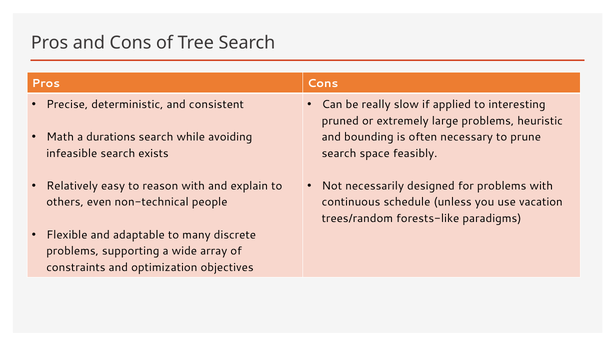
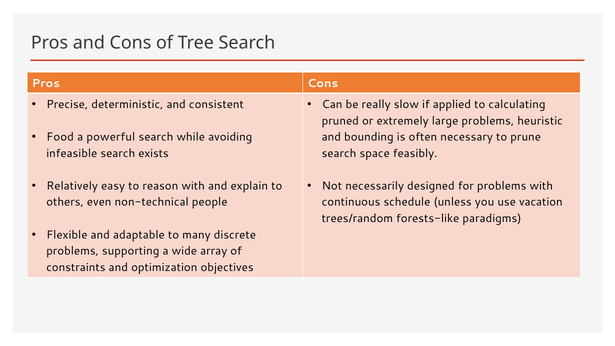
interesting: interesting -> calculating
Math: Math -> Food
durations: durations -> powerful
